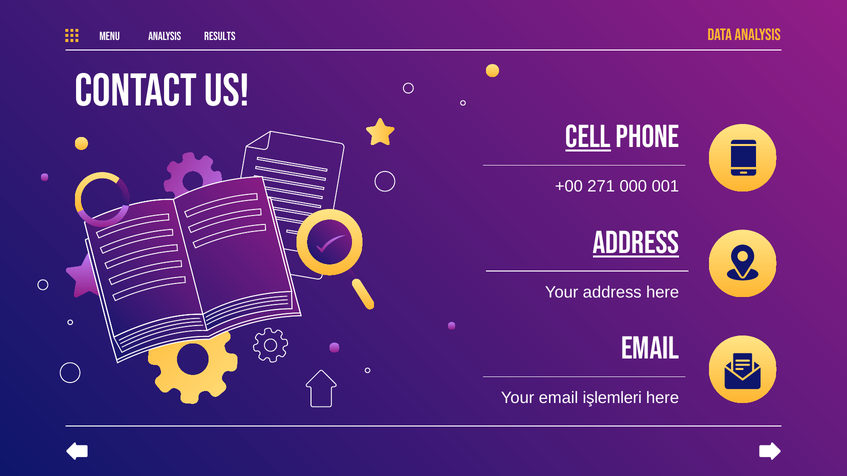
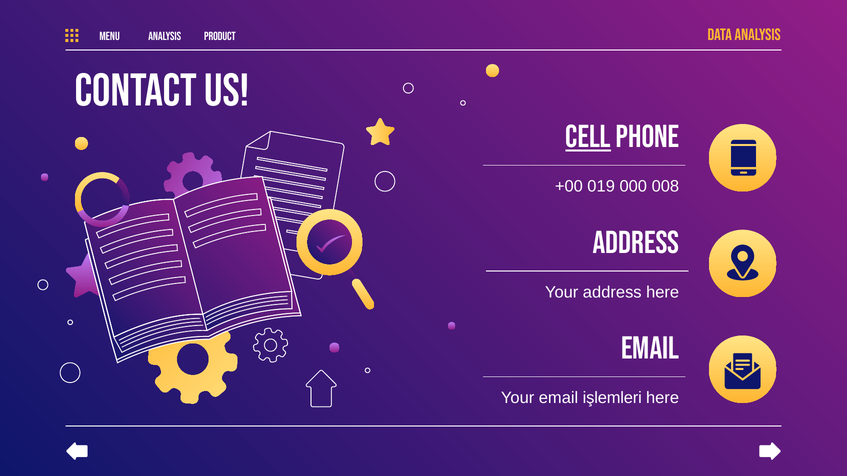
RESULTS: RESULTS -> PRODUCT
271: 271 -> 019
001: 001 -> 008
ADDRESS at (636, 243) underline: present -> none
